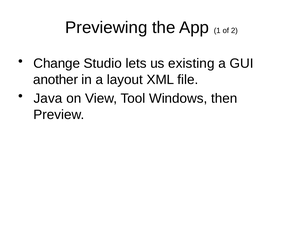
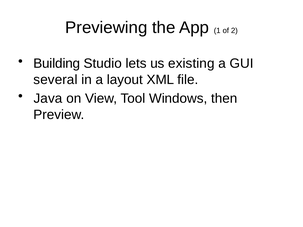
Change: Change -> Building
another: another -> several
